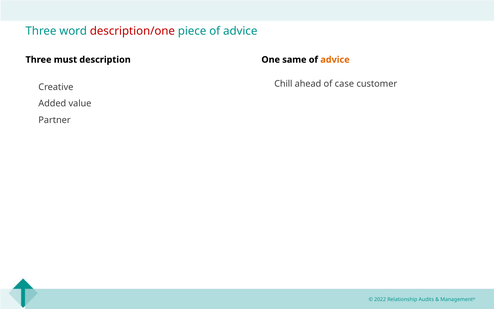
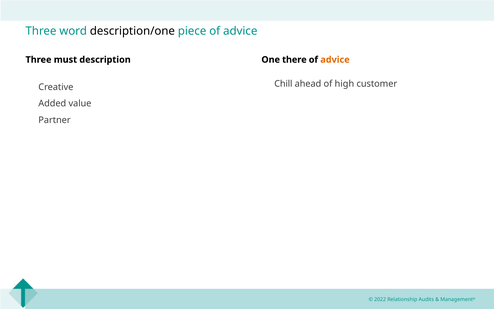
description/one colour: red -> black
same: same -> there
case: case -> high
